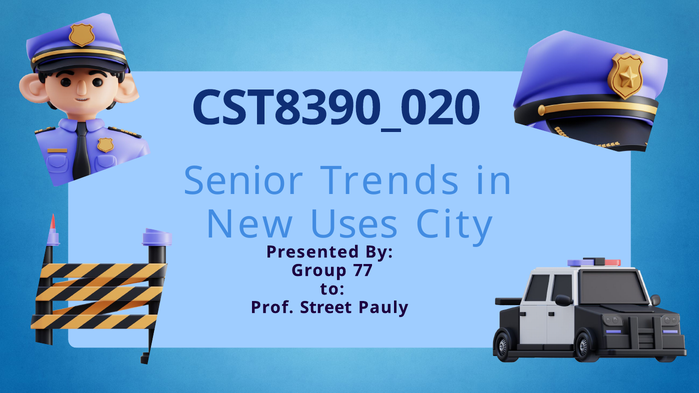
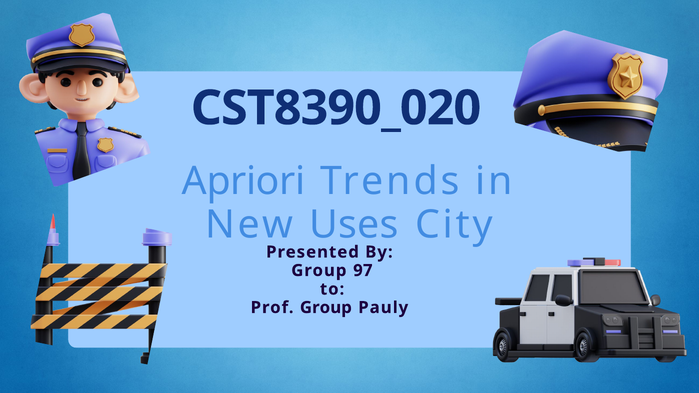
Senior: Senior -> Apriori
77: 77 -> 97
Prof Street: Street -> Group
